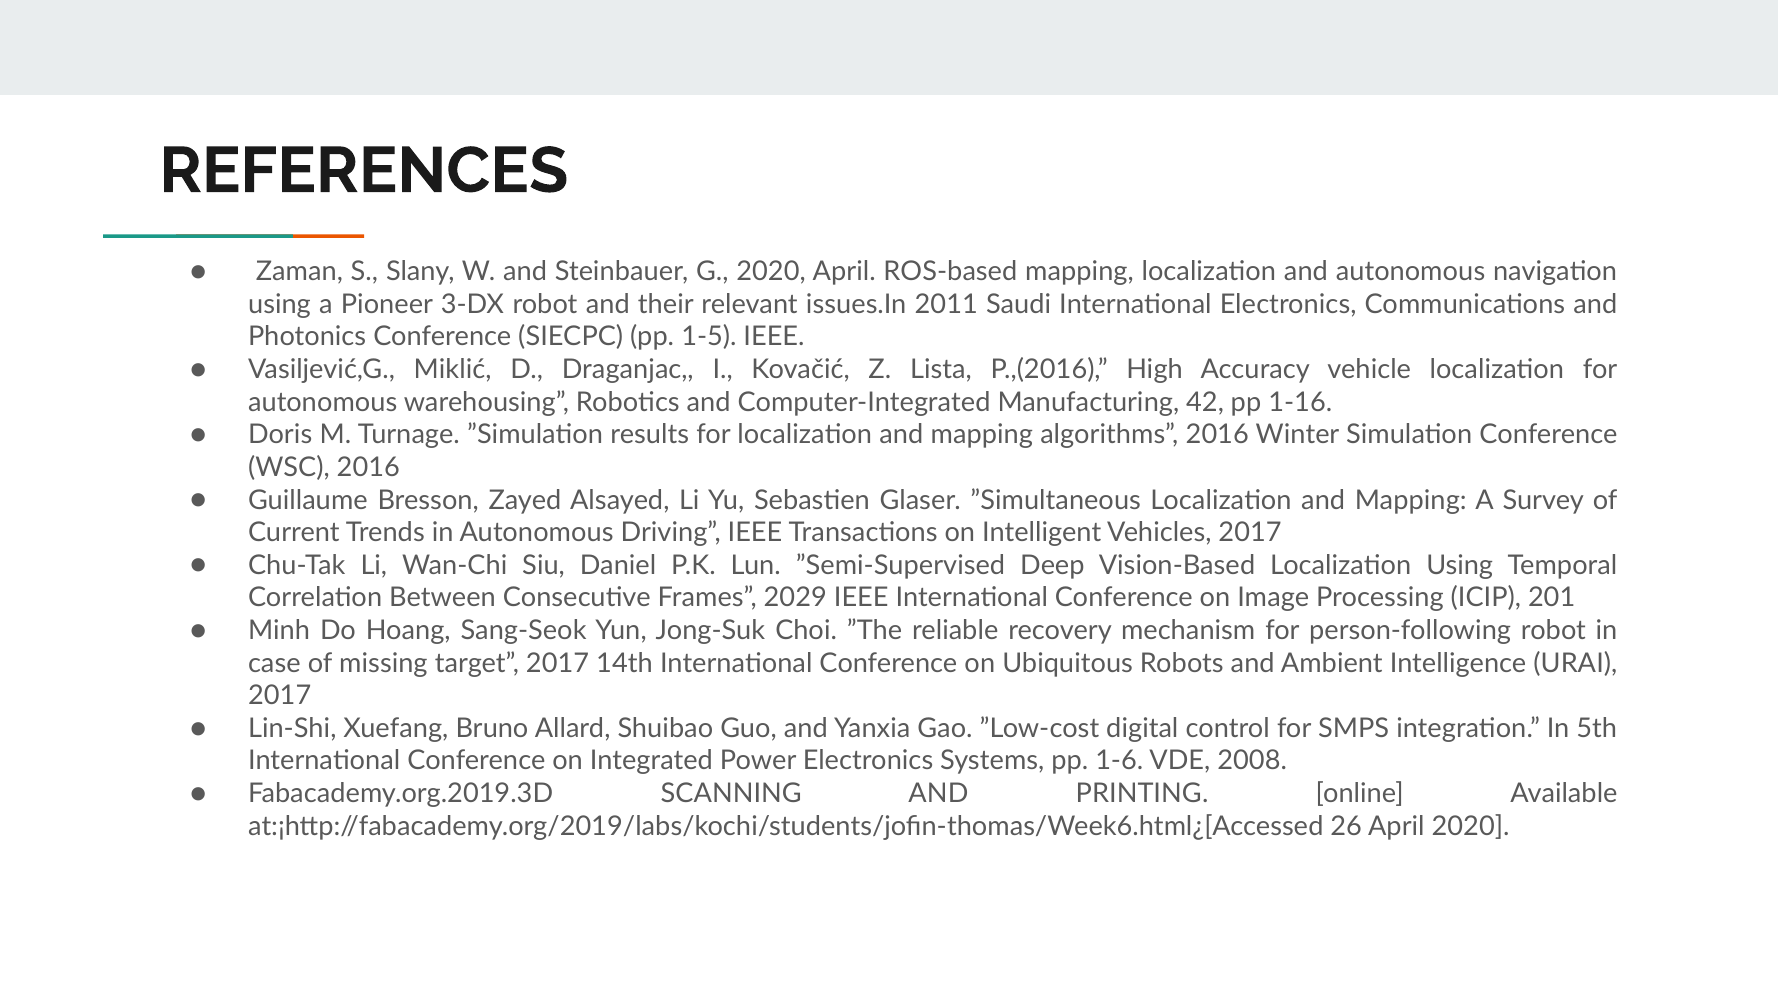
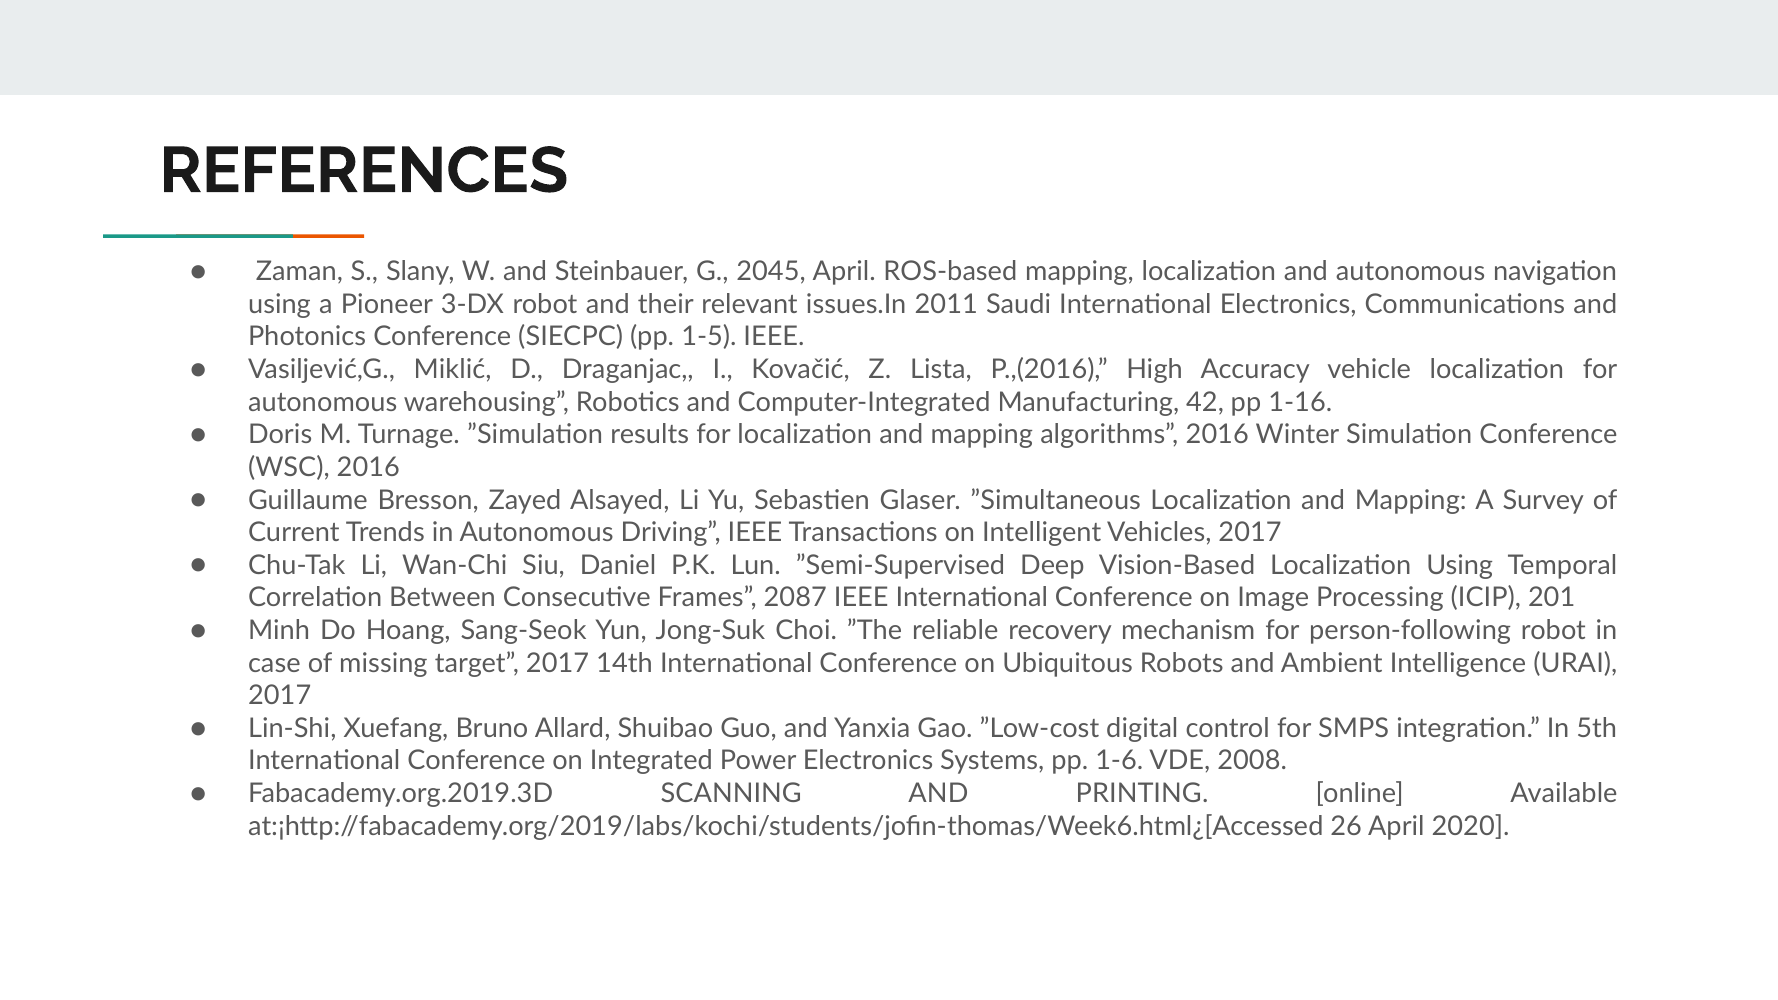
G 2020: 2020 -> 2045
2029: 2029 -> 2087
